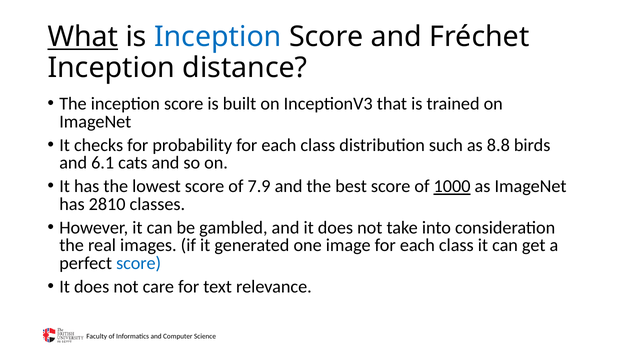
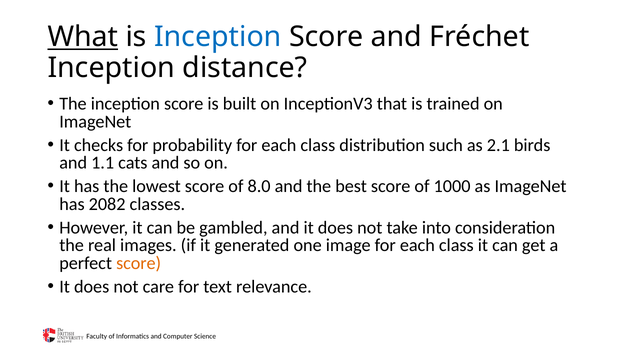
8.8: 8.8 -> 2.1
6.1: 6.1 -> 1.1
7.9: 7.9 -> 8.0
1000 underline: present -> none
2810: 2810 -> 2082
score at (139, 263) colour: blue -> orange
